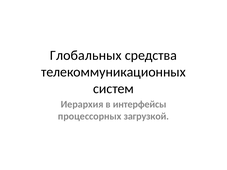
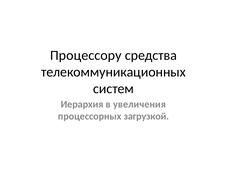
Глобальных: Глобальных -> Процессору
интерфейсы: интерфейсы -> увеличения
